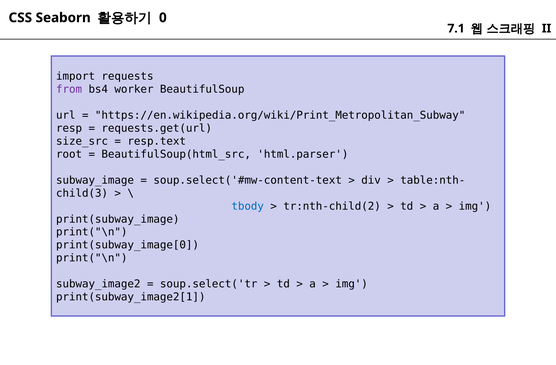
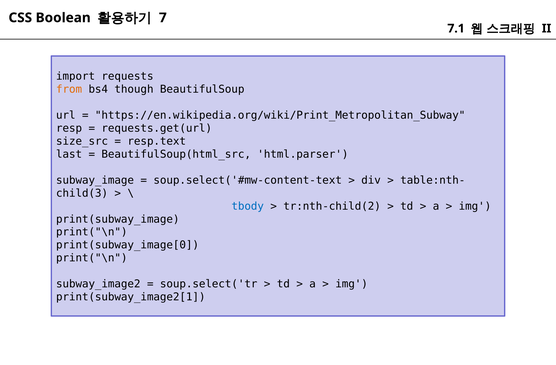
Seaborn: Seaborn -> Boolean
0: 0 -> 7
from colour: purple -> orange
worker: worker -> though
root: root -> last
